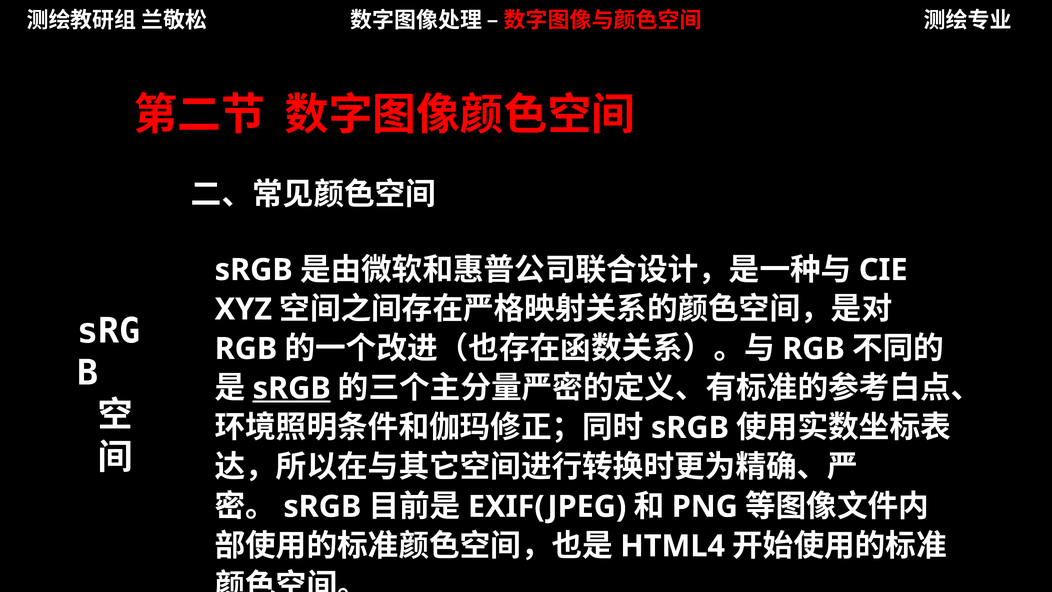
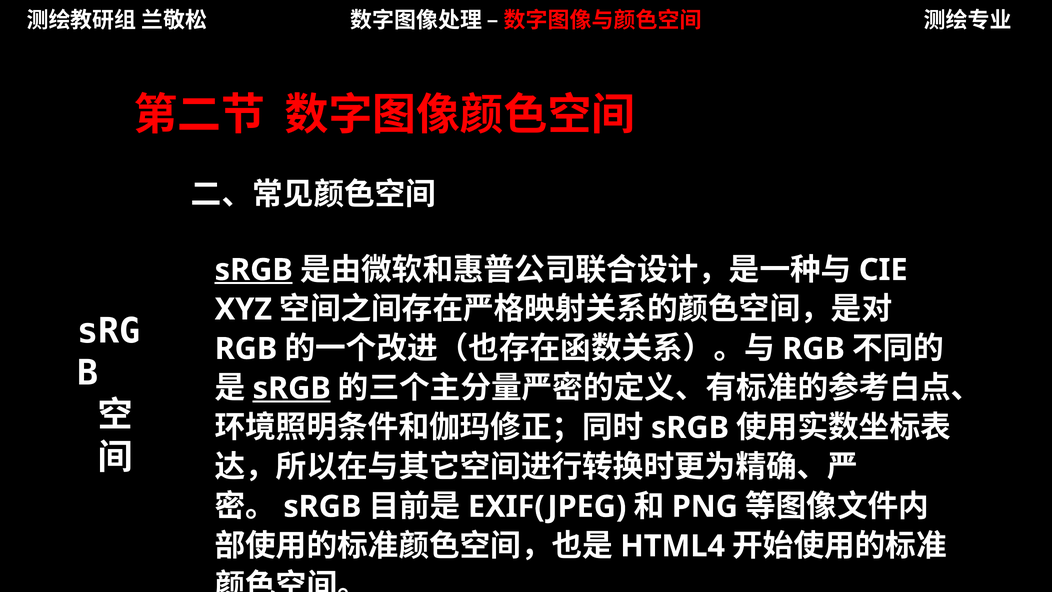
sRGB at (254, 270) underline: none -> present
